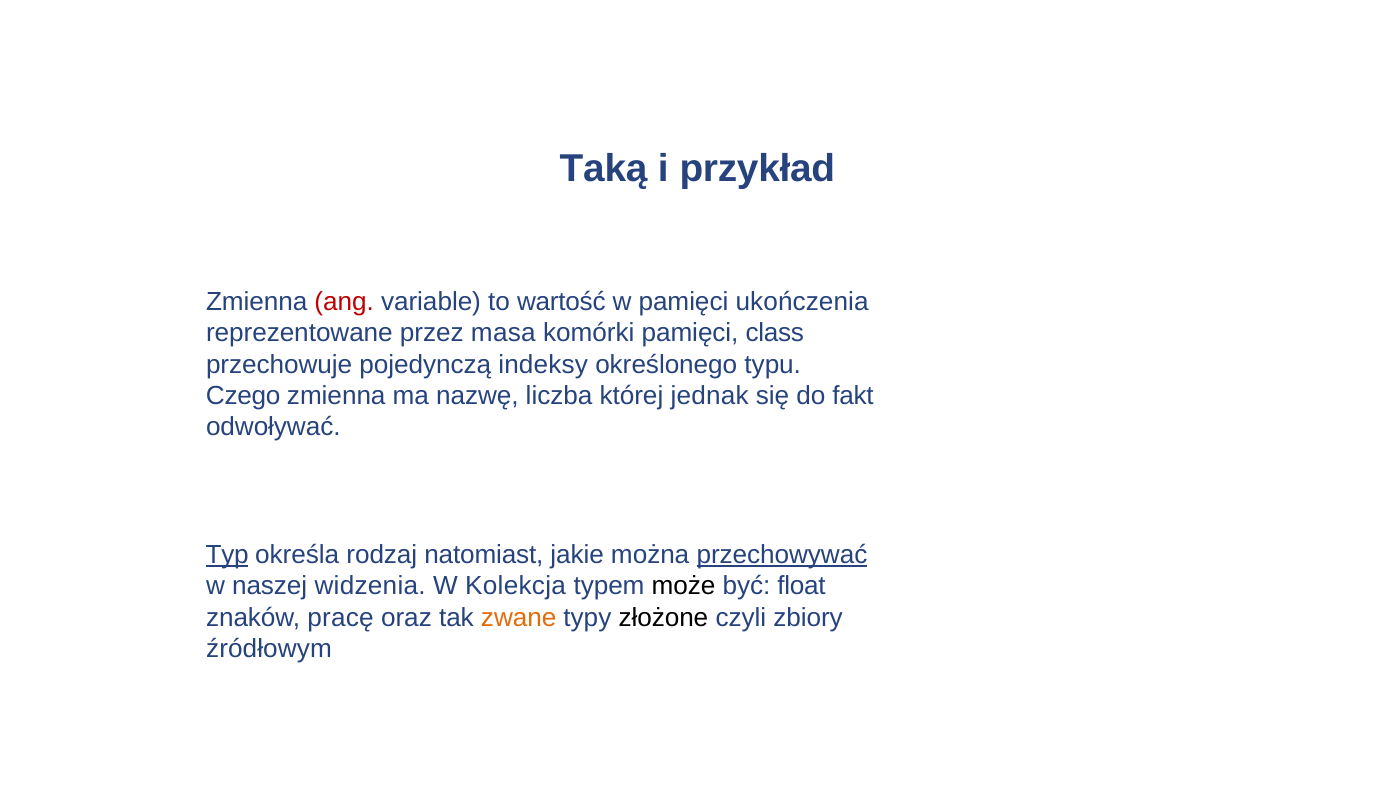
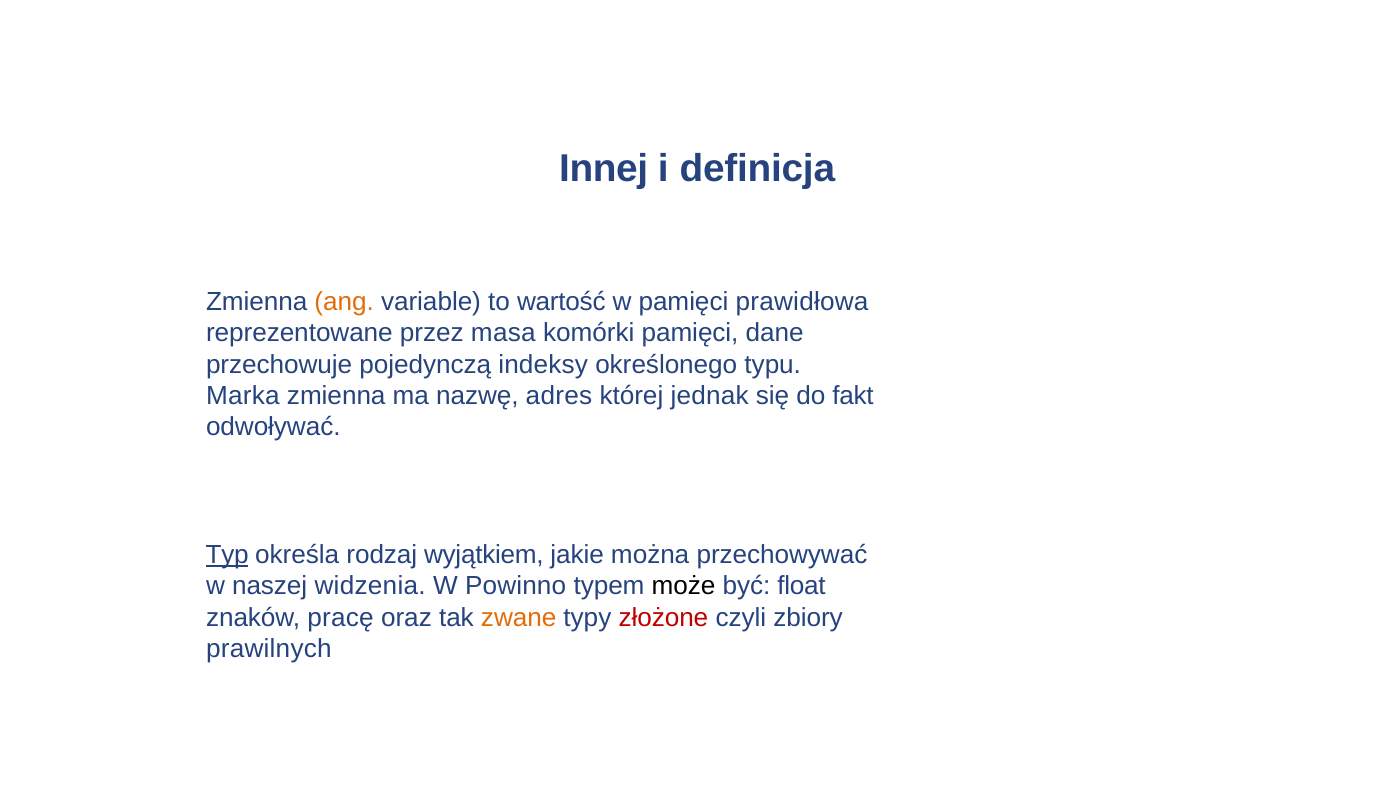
Taką: Taką -> Innej
przykład: przykład -> definicja
ang colour: red -> orange
ukończenia: ukończenia -> prawidłowa
class: class -> dane
Czego: Czego -> Marka
liczba: liczba -> adres
natomiast: natomiast -> wyjątkiem
przechowywać underline: present -> none
Kolekcja: Kolekcja -> Powinno
złożone colour: black -> red
źródłowym: źródłowym -> prawilnych
